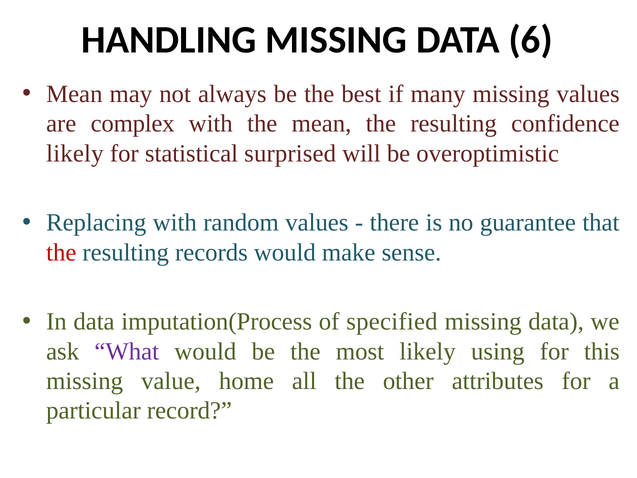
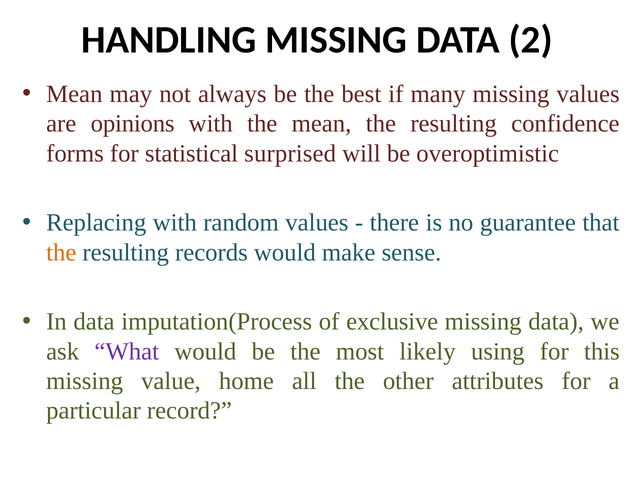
6: 6 -> 2
complex: complex -> opinions
likely at (75, 153): likely -> forms
the at (61, 252) colour: red -> orange
specified: specified -> exclusive
